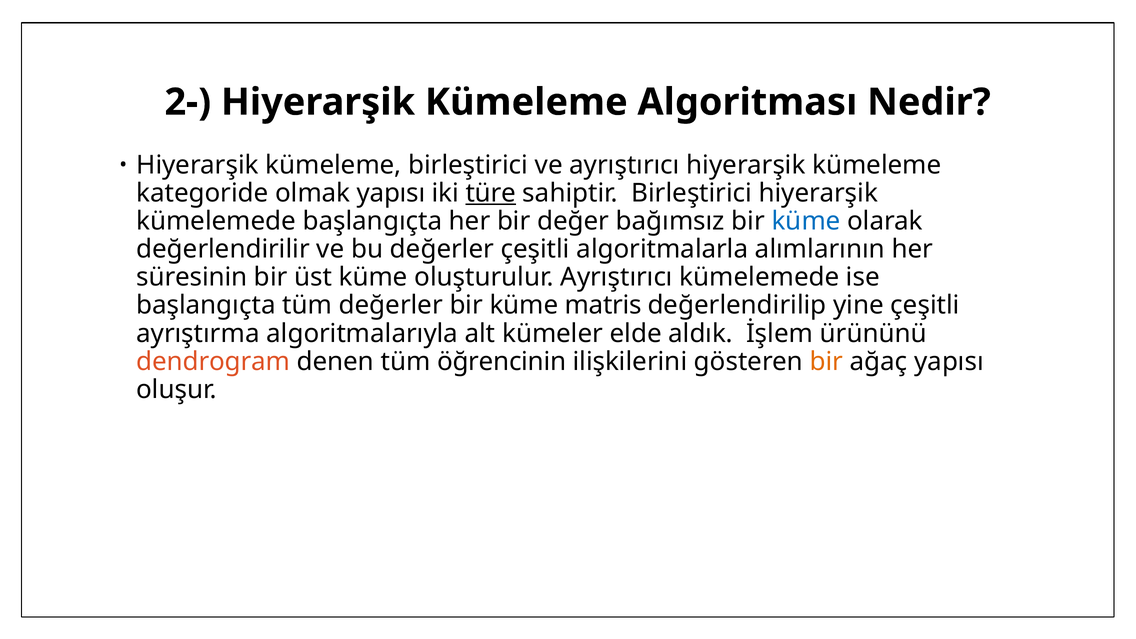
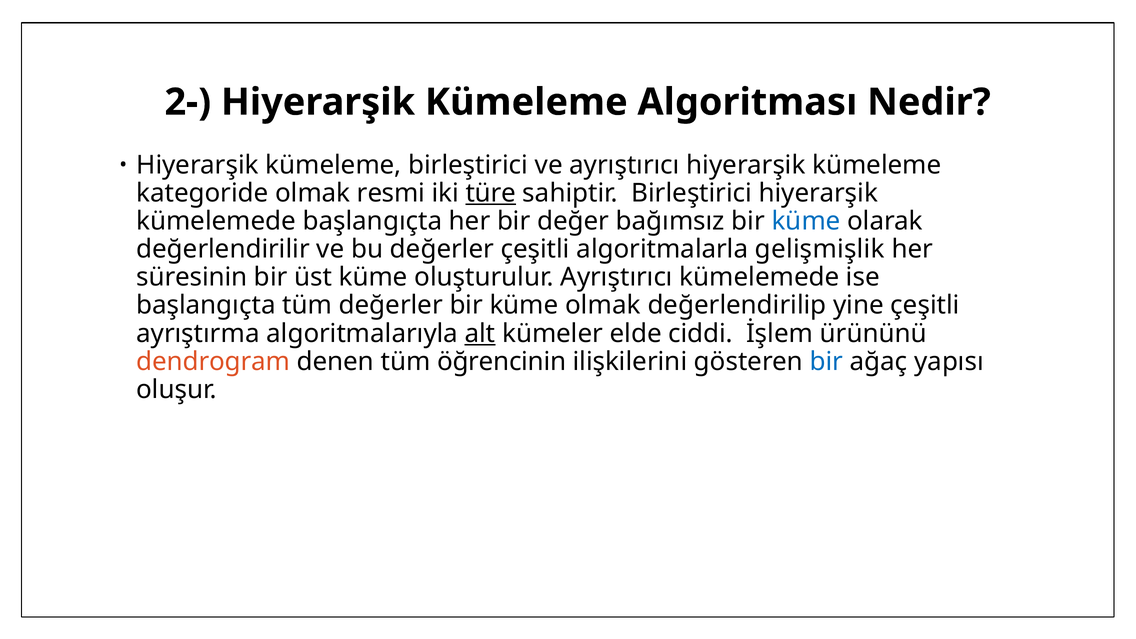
olmak yapısı: yapısı -> resmi
alımlarının: alımlarının -> gelişmişlik
küme matris: matris -> olmak
alt underline: none -> present
aldık: aldık -> ciddi
bir at (827, 362) colour: orange -> blue
